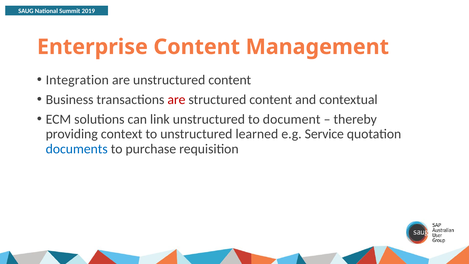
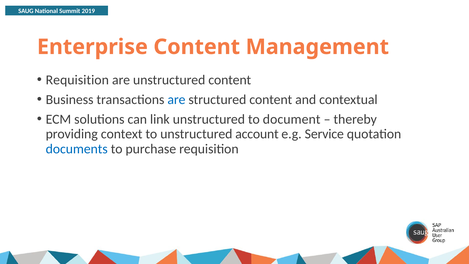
Integration at (77, 80): Integration -> Requisition
are at (176, 100) colour: red -> blue
learned: learned -> account
